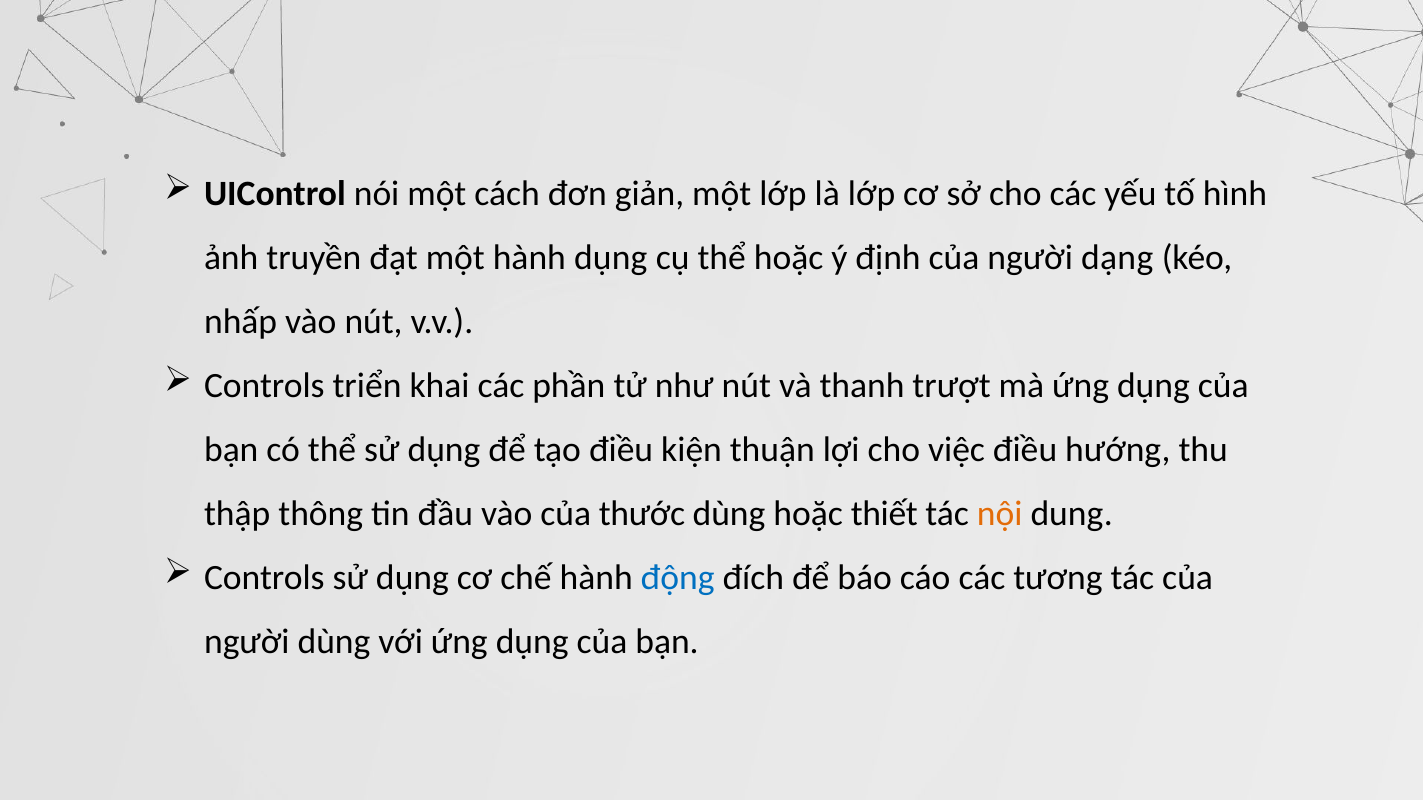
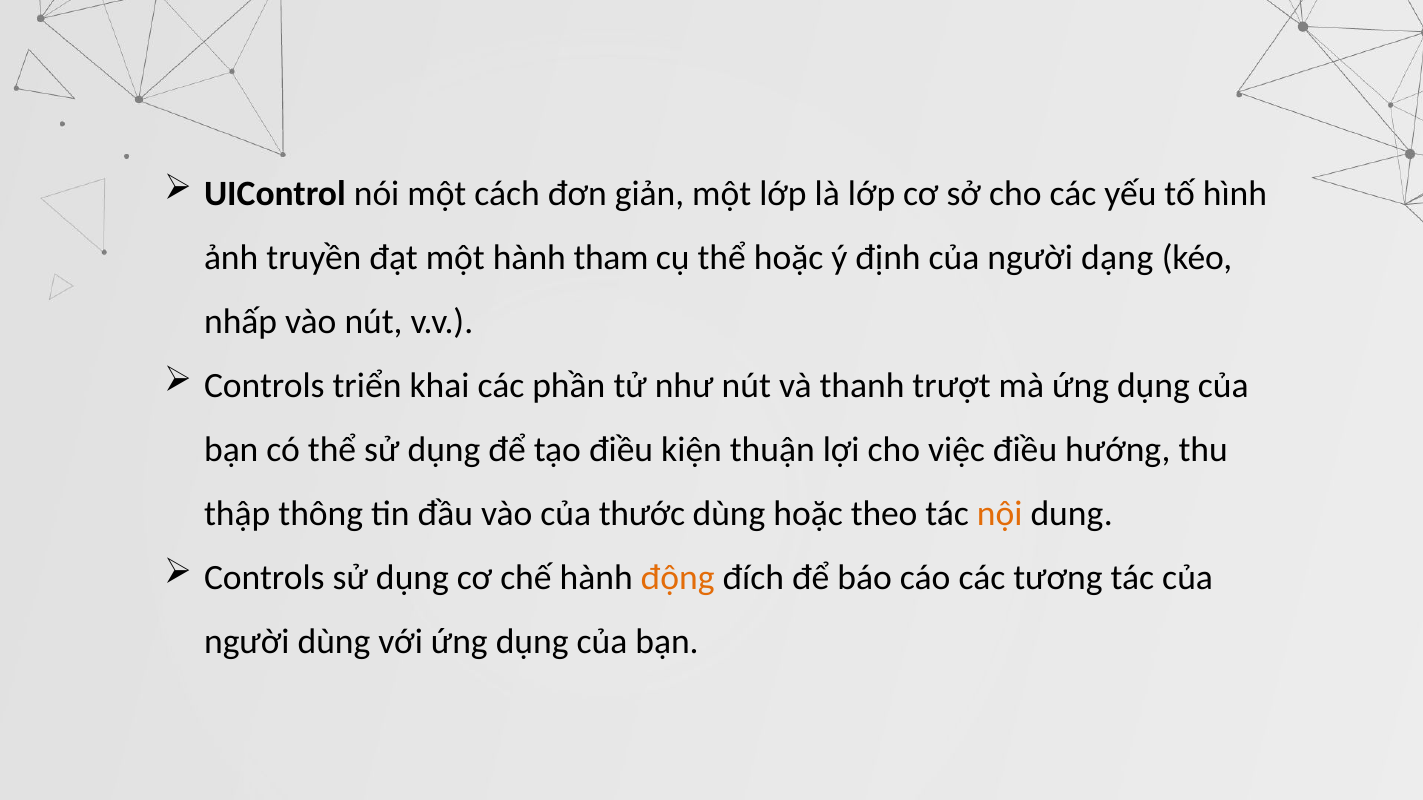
hành dụng: dụng -> tham
thiết: thiết -> theo
động colour: blue -> orange
